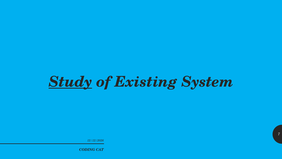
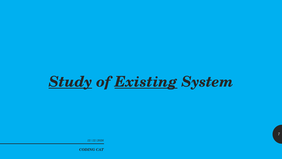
Existing underline: none -> present
